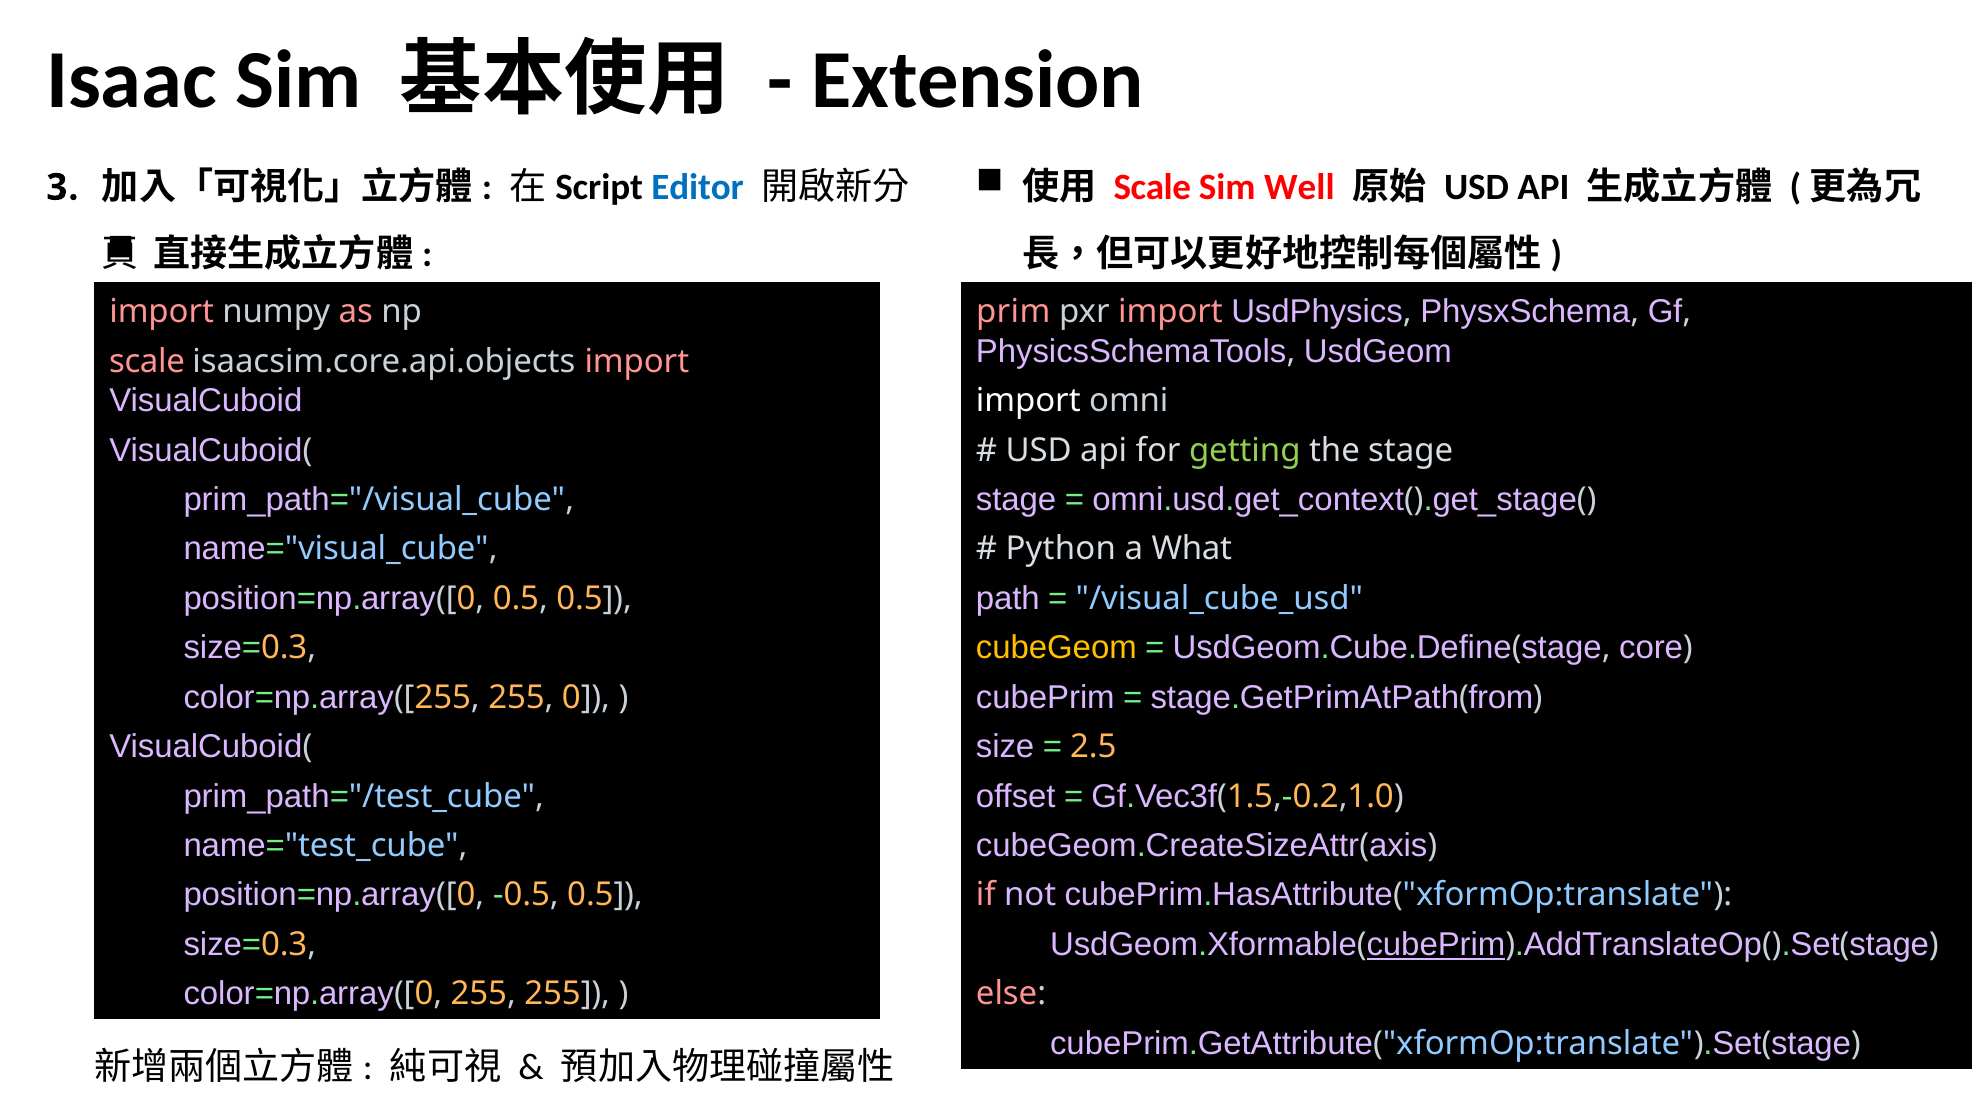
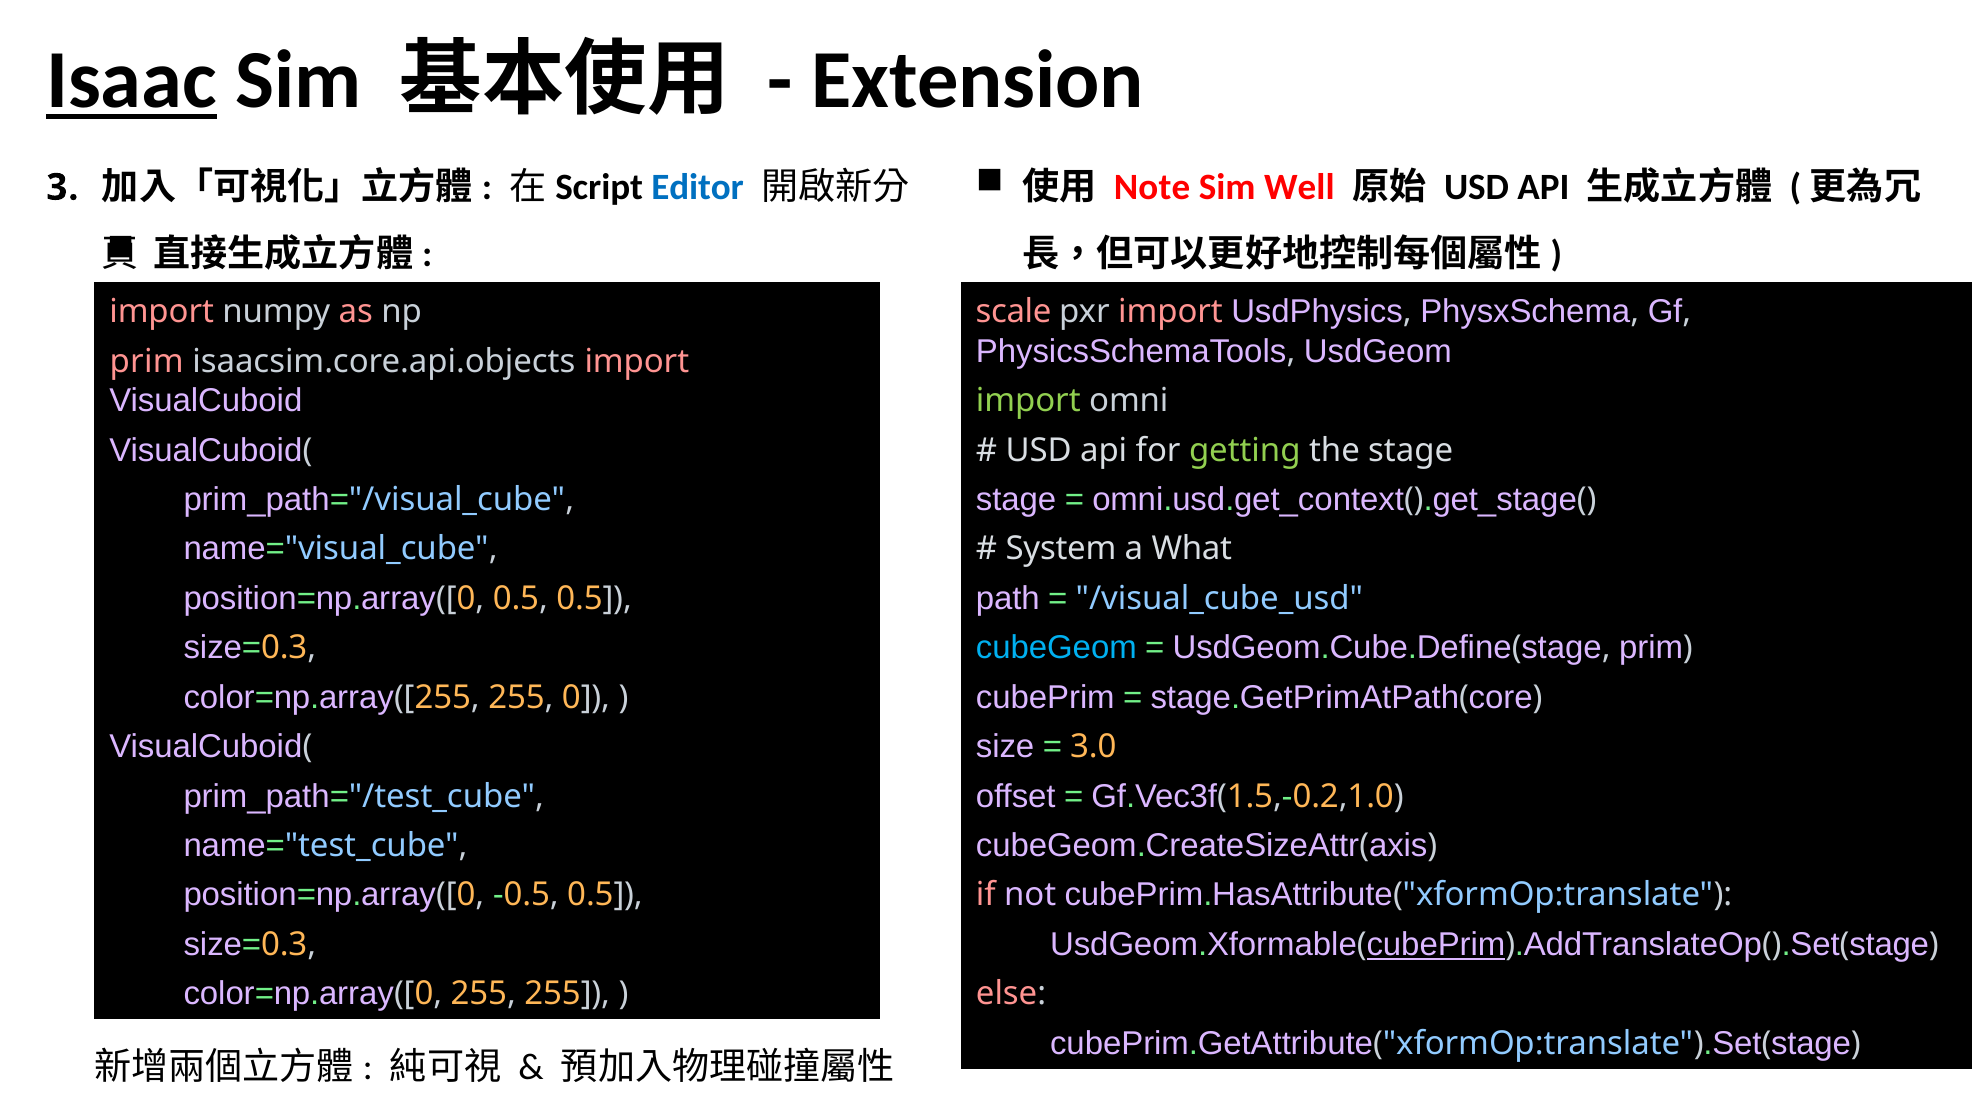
Isaac underline: none -> present
Scale at (1152, 187): Scale -> Note
prim: prim -> scale
scale at (147, 361): scale -> prim
import at (1028, 401) colour: white -> light green
Python: Python -> System
cubeGeom colour: yellow -> light blue
core at (1651, 648): core -> prim
from: from -> core
2.5: 2.5 -> 3.0
